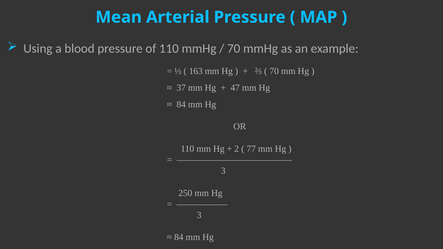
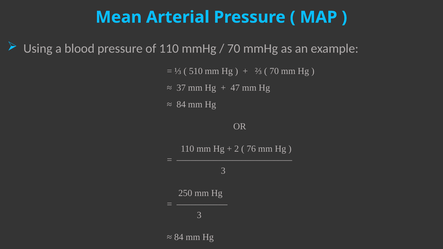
163: 163 -> 510
77: 77 -> 76
